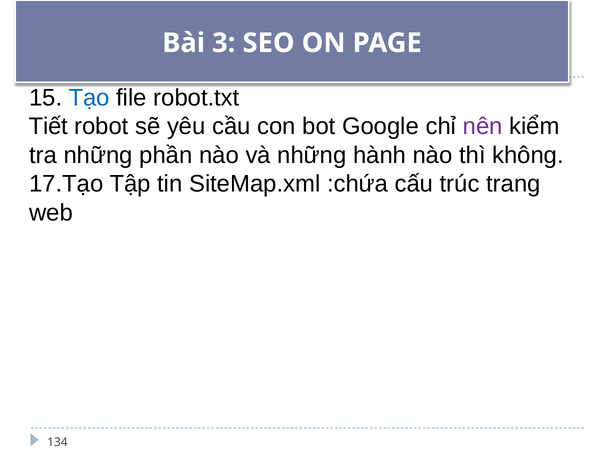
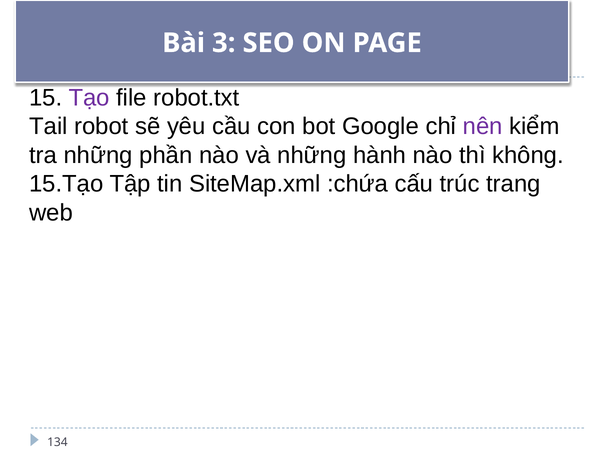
Tạo colour: blue -> purple
Tiết: Tiết -> Tail
17.Tạo: 17.Tạo -> 15.Tạo
